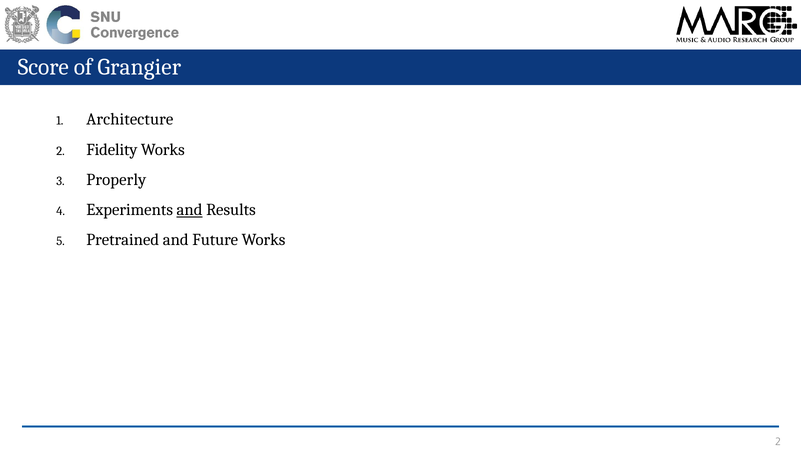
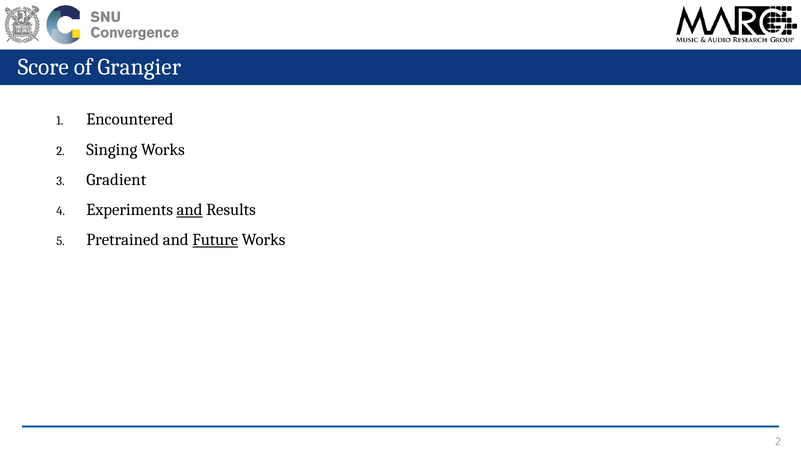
Architecture: Architecture -> Encountered
Fidelity: Fidelity -> Singing
Properly: Properly -> Gradient
Future underline: none -> present
